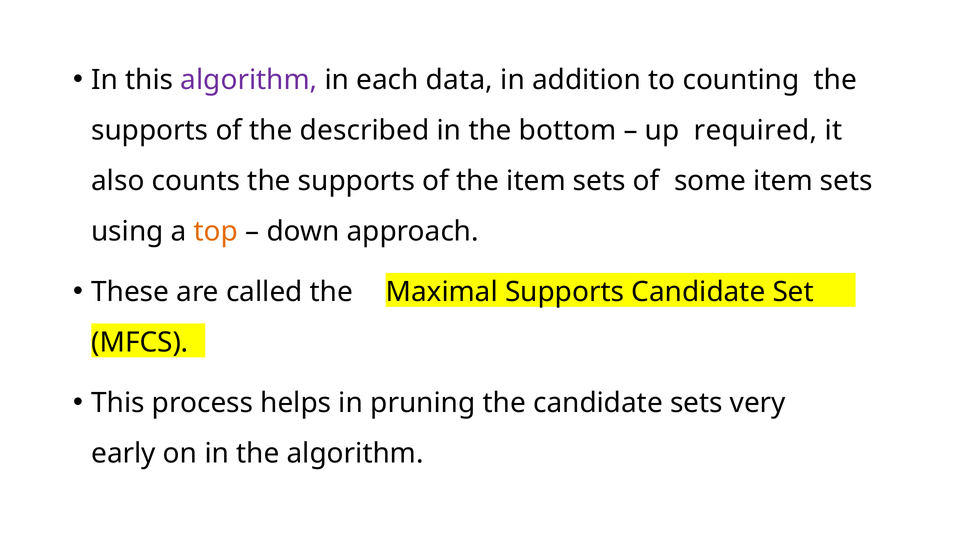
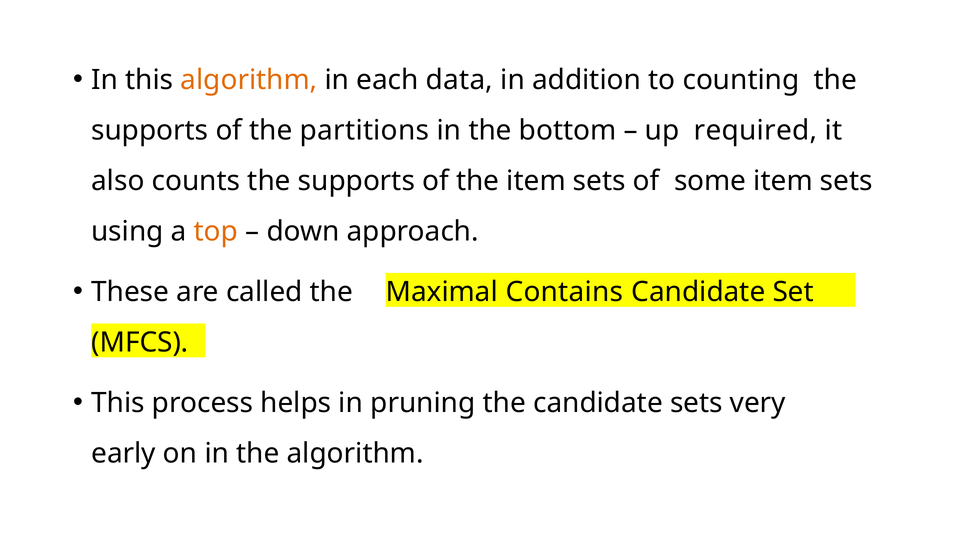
algorithm at (249, 80) colour: purple -> orange
described: described -> partitions
Maximal Supports: Supports -> Contains
